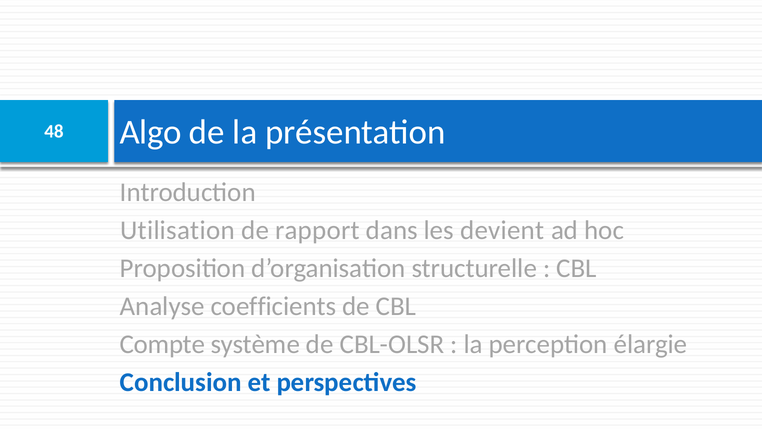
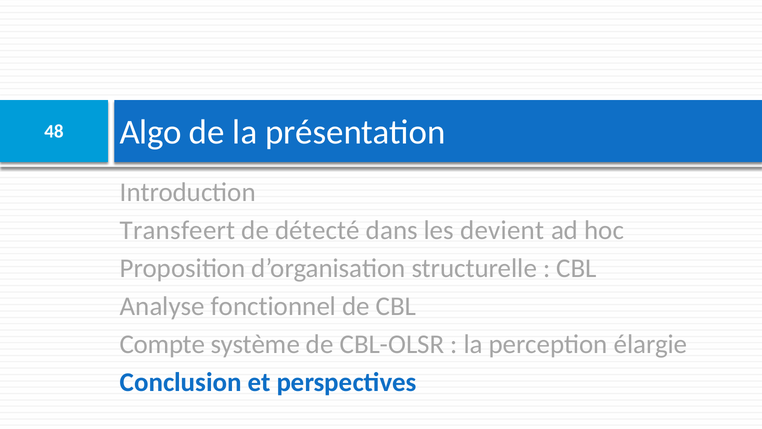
Utilisation: Utilisation -> Transfeert
rapport: rapport -> détecté
coefficients: coefficients -> fonctionnel
